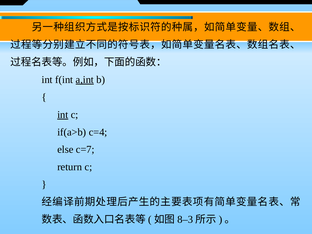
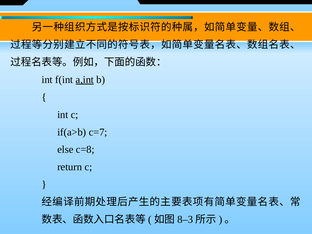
int at (63, 115) underline: present -> none
c=4: c=4 -> c=7
c=7: c=7 -> c=8
